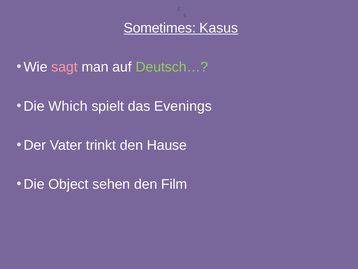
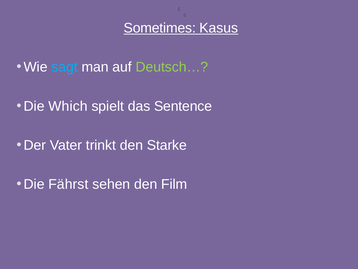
sagt colour: pink -> light blue
Evenings: Evenings -> Sentence
Hause: Hause -> Starke
Object: Object -> Fährst
